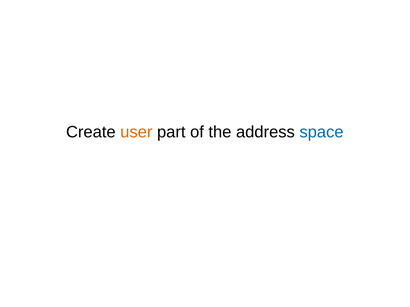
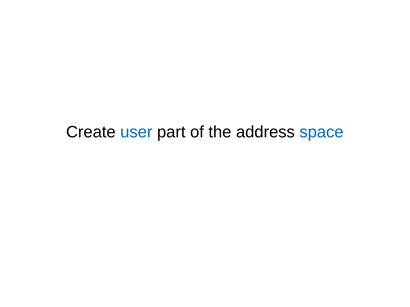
user colour: orange -> blue
